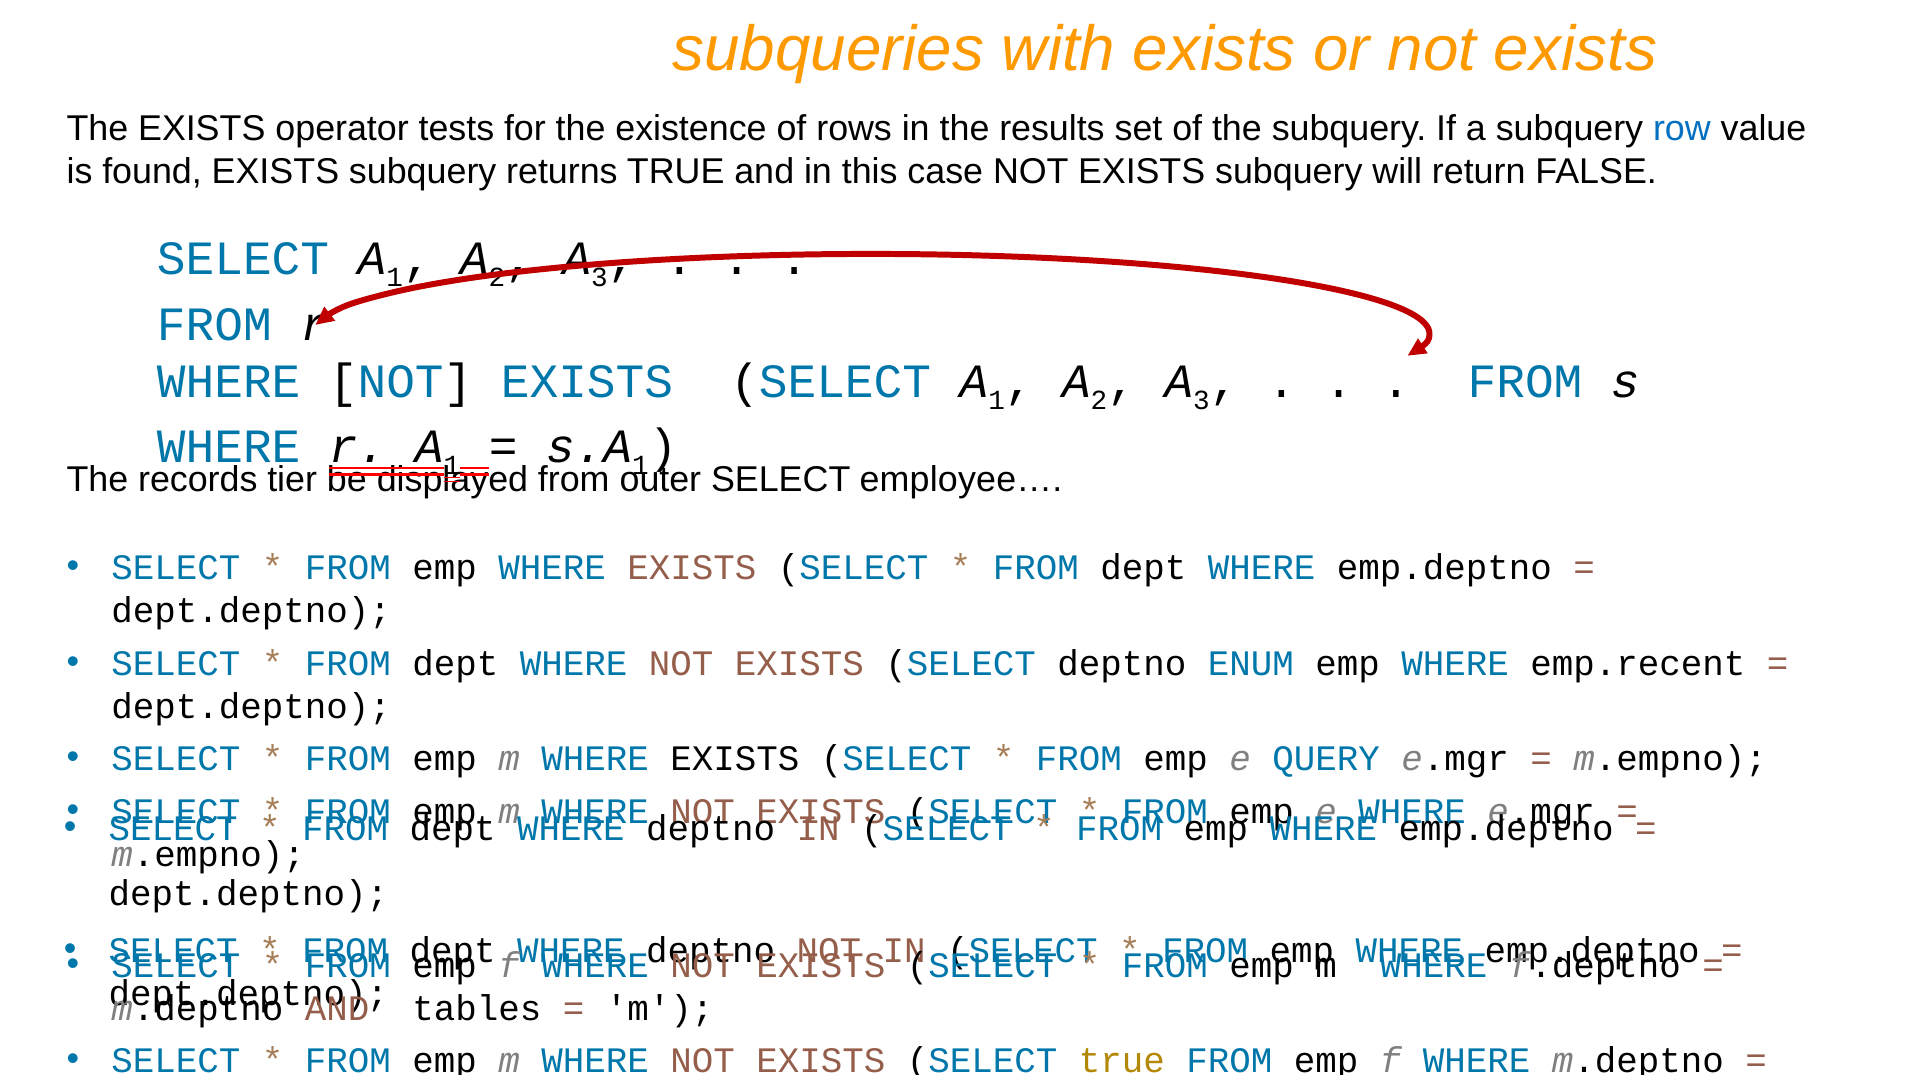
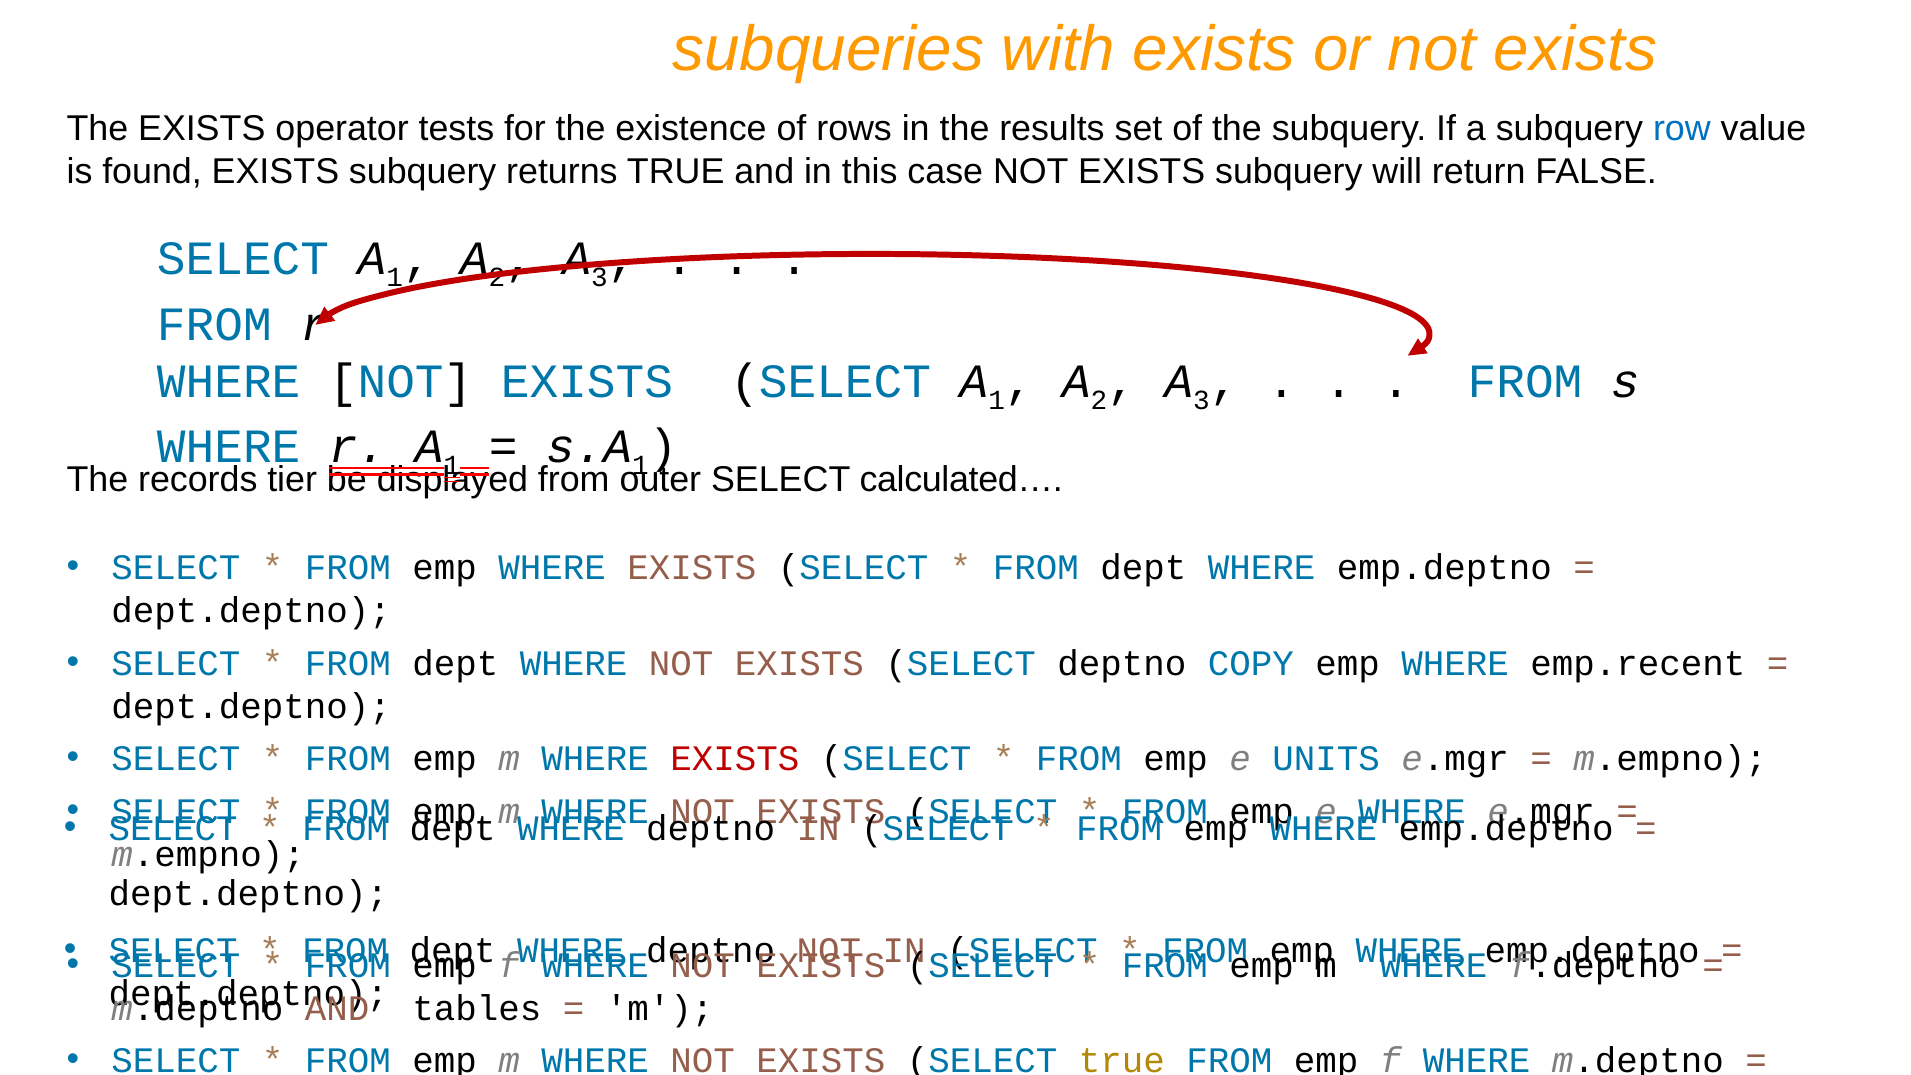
employee…: employee… -> calculated…
ENUM: ENUM -> COPY
EXISTS at (735, 759) colour: black -> red
QUERY: QUERY -> UNITS
